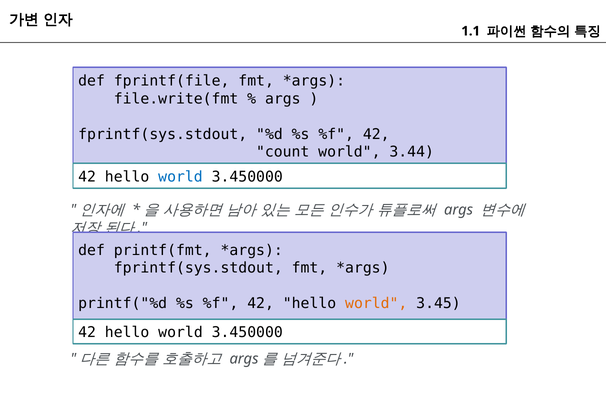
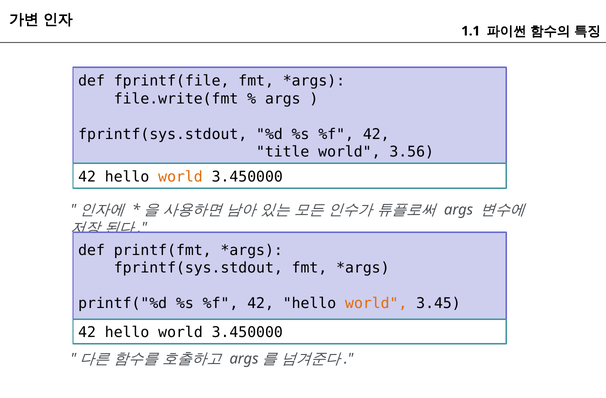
count: count -> title
3.44: 3.44 -> 3.56
world at (180, 177) colour: blue -> orange
